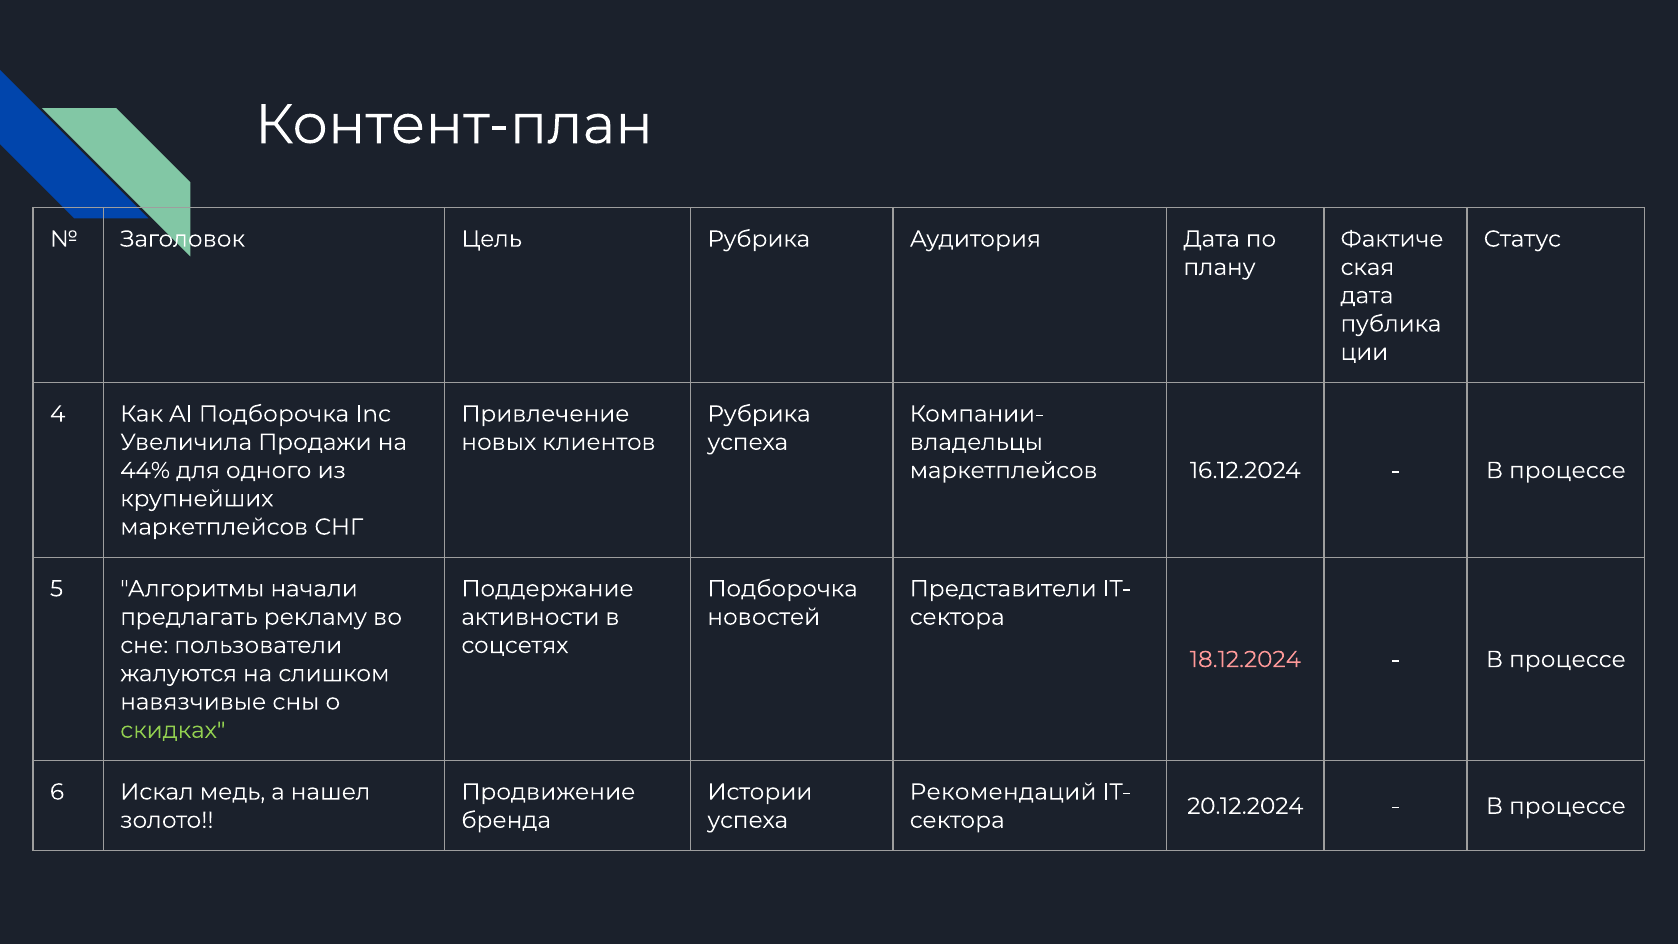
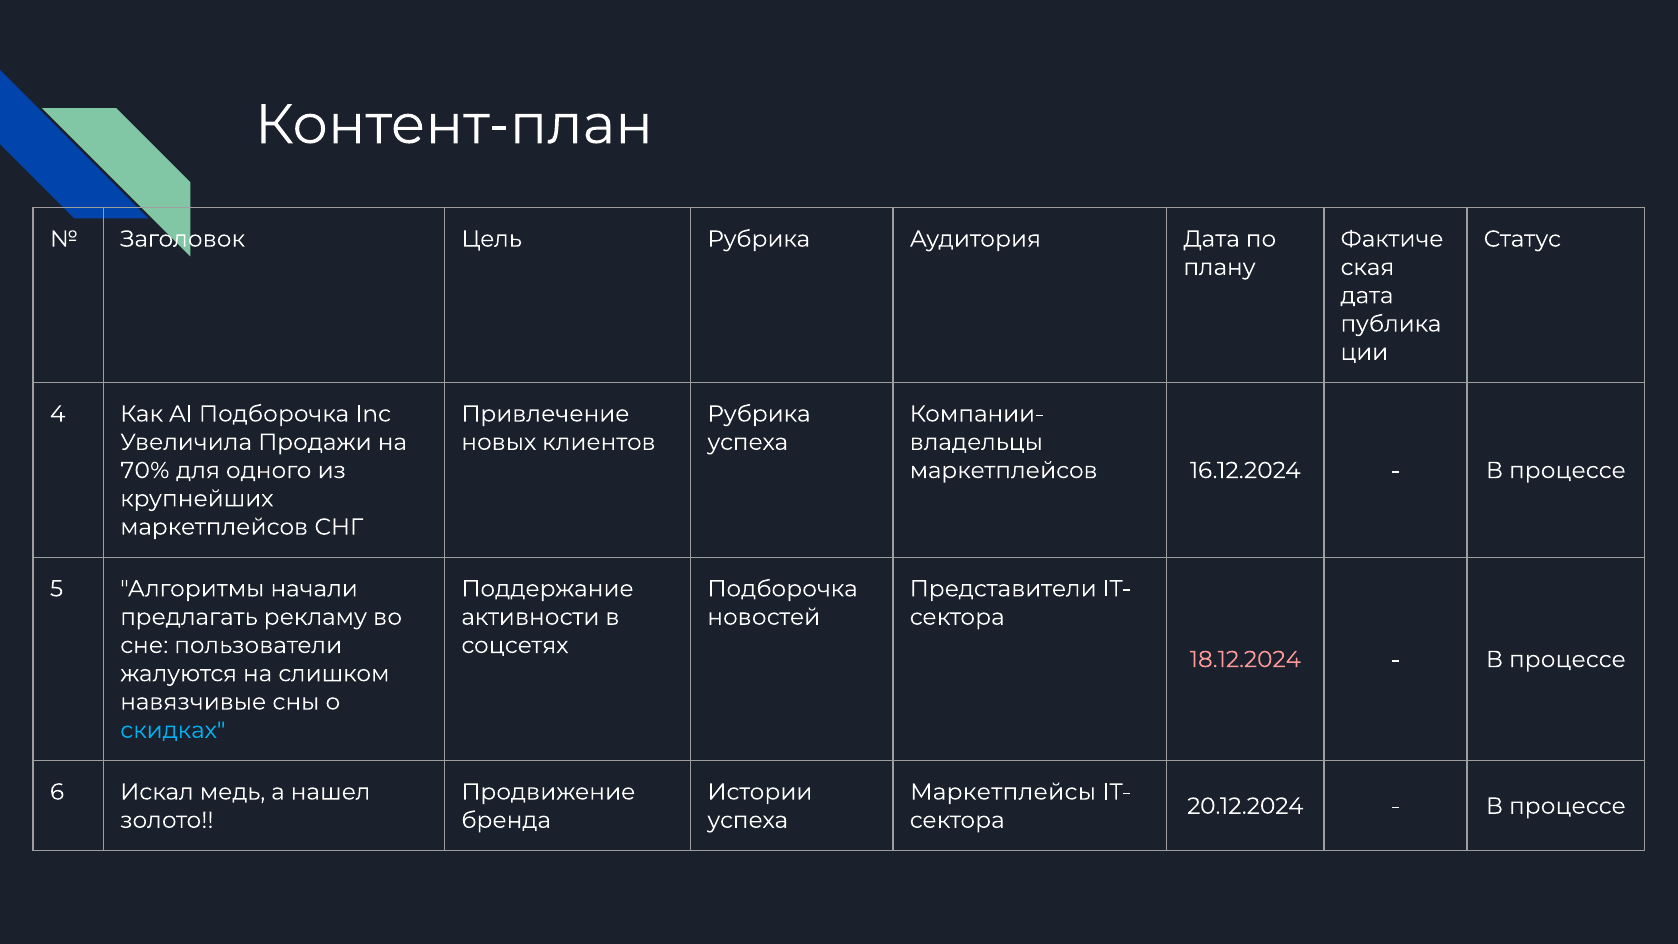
44%: 44% -> 70%
скидках colour: light green -> light blue
Рекомендаций: Рекомендаций -> Маркетплейсы
